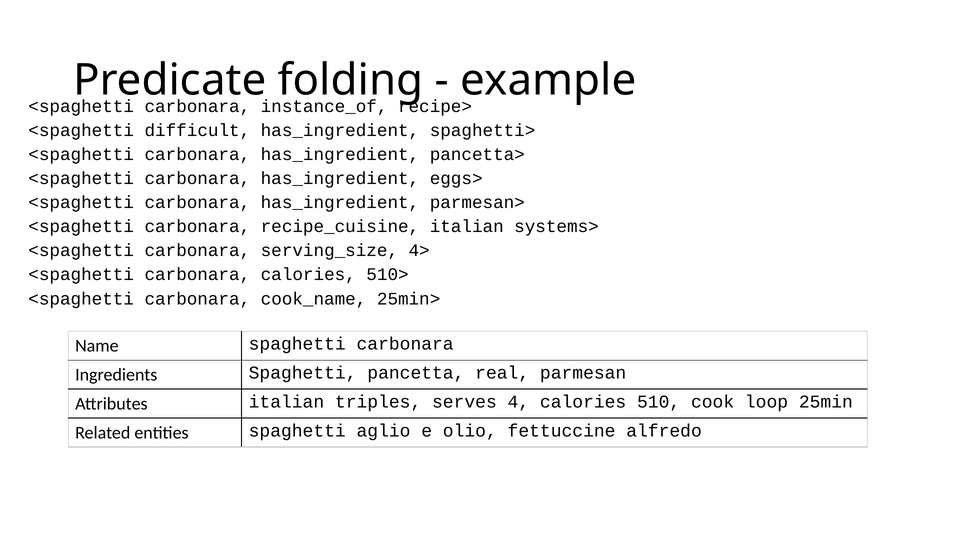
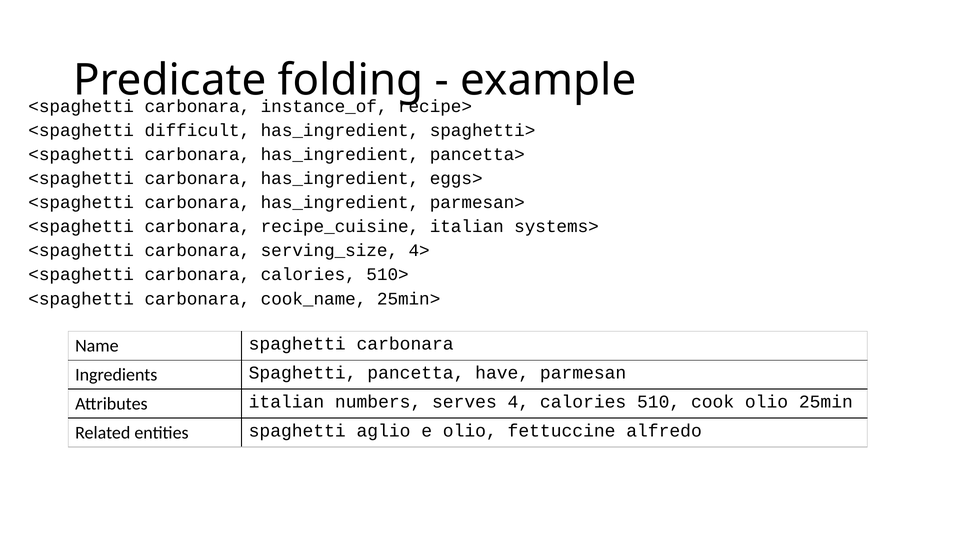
real: real -> have
triples: triples -> numbers
cook loop: loop -> olio
